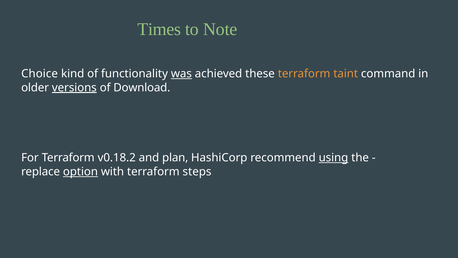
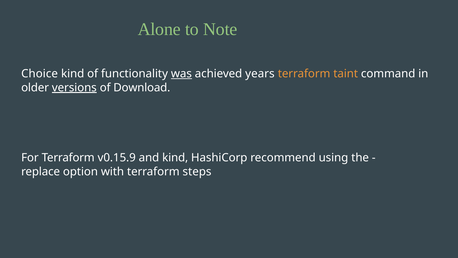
Times: Times -> Alone
these: these -> years
v0.18.2: v0.18.2 -> v0.15.9
and plan: plan -> kind
using underline: present -> none
option underline: present -> none
